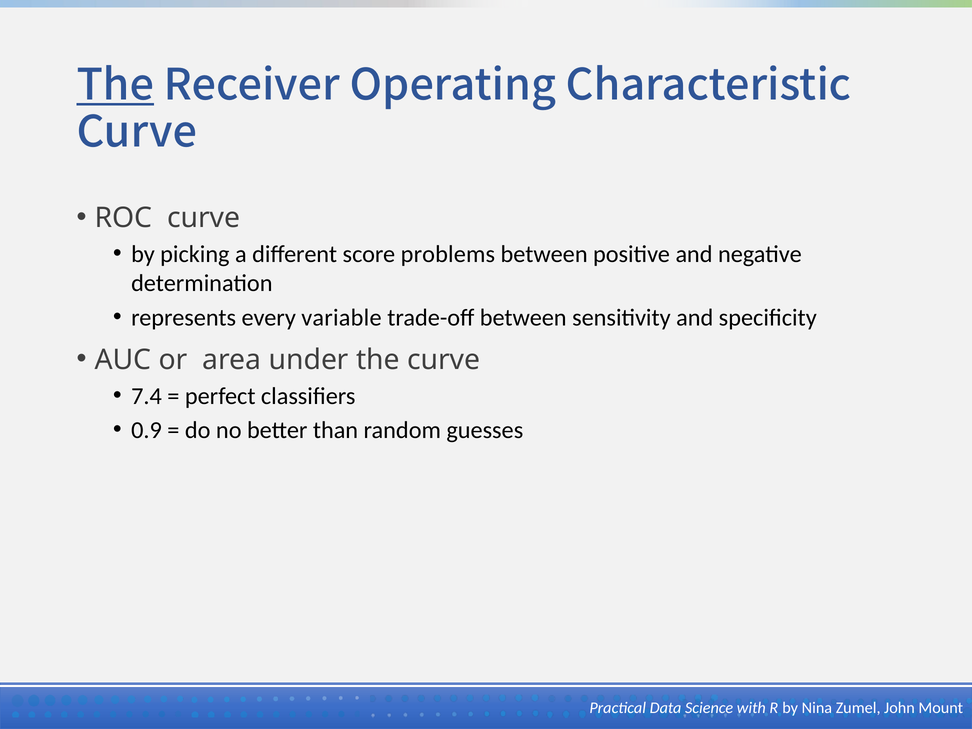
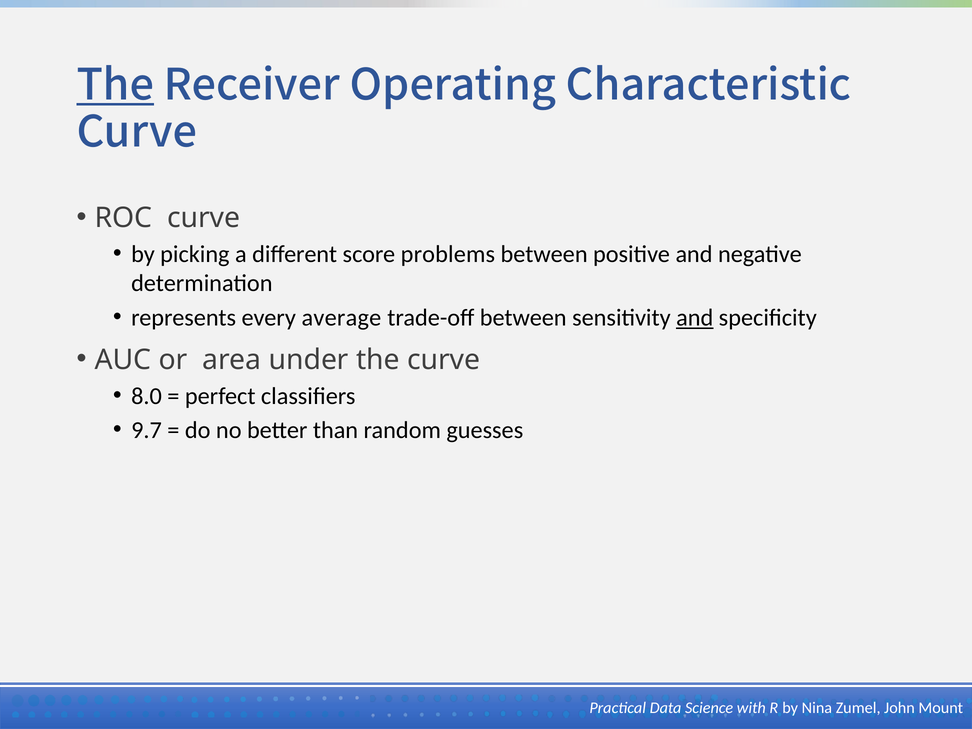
variable: variable -> average
and at (695, 318) underline: none -> present
7.4: 7.4 -> 8.0
0.9: 0.9 -> 9.7
